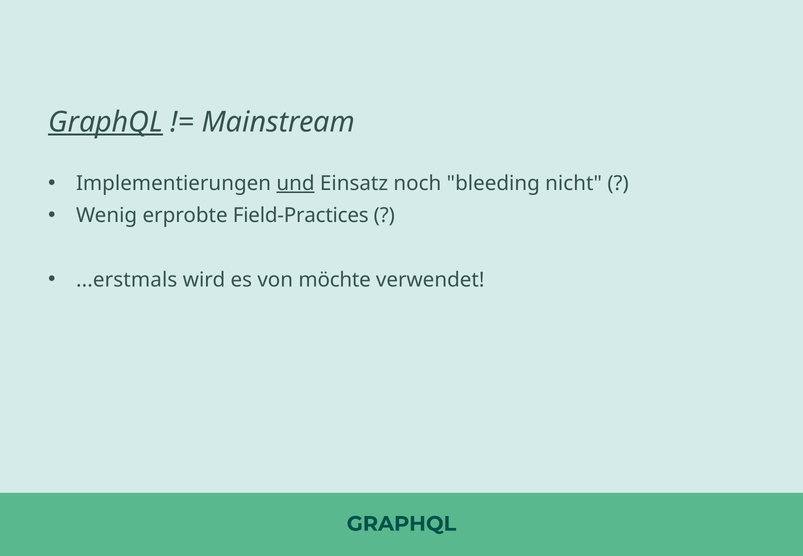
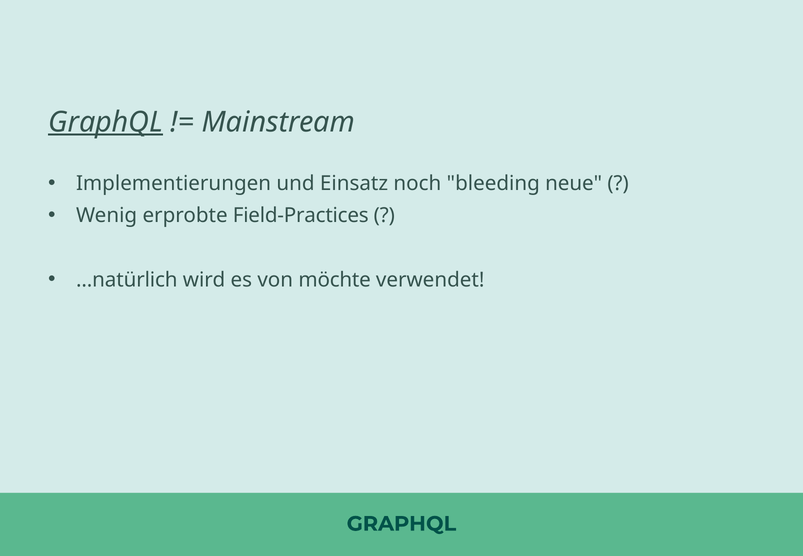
und underline: present -> none
nicht: nicht -> neue
...erstmals: ...erstmals -> ...natürlich
